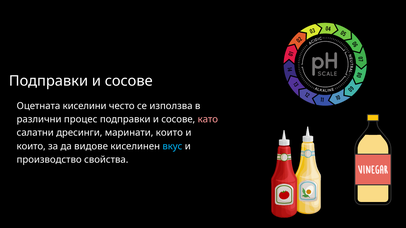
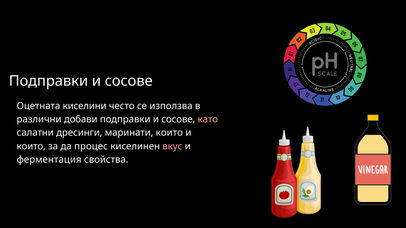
процес: процес -> добави
видове: видове -> процес
вкус colour: light blue -> pink
производство: производство -> ферментация
